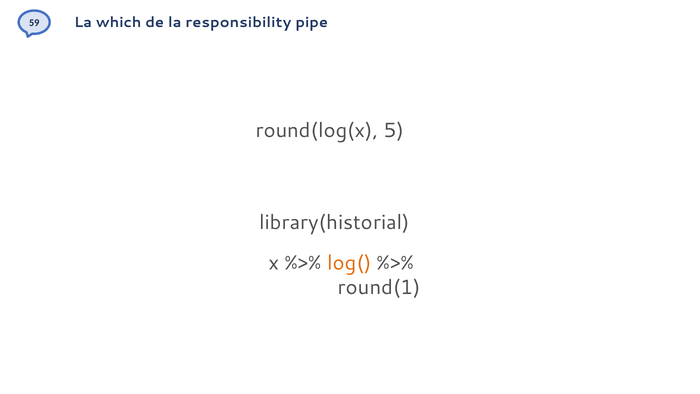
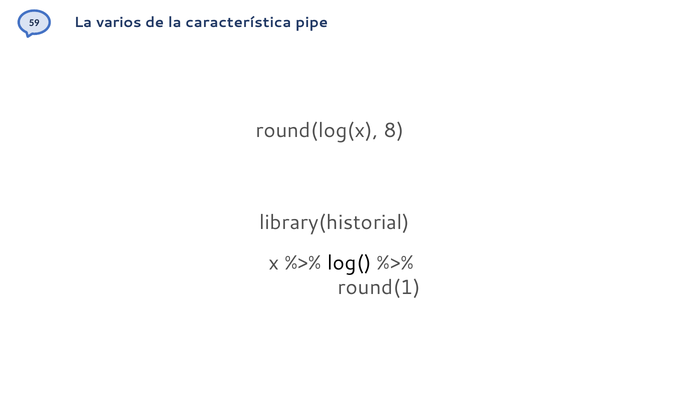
which: which -> varios
responsibility: responsibility -> característica
5: 5 -> 8
log( colour: orange -> black
